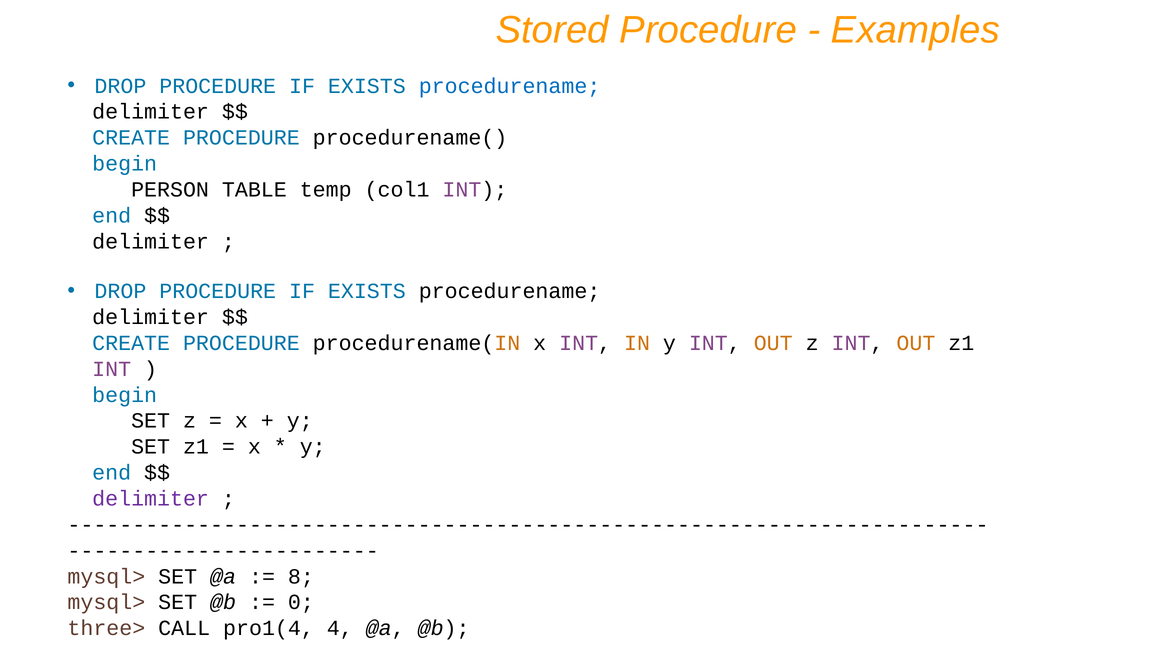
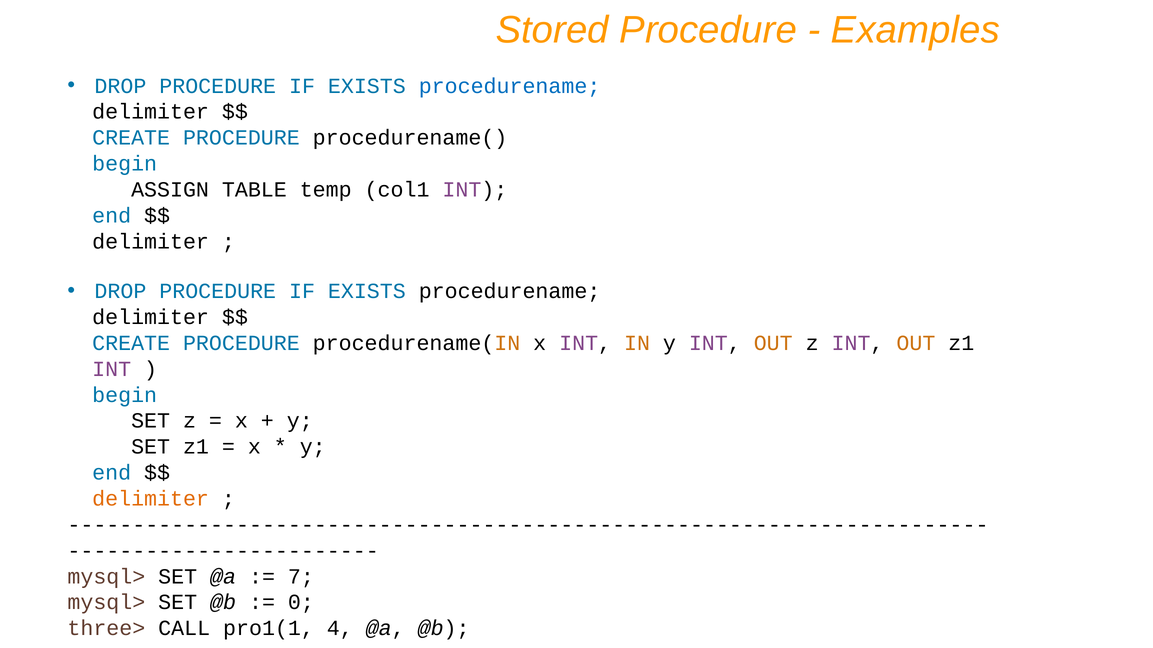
PERSON: PERSON -> ASSIGN
delimiter at (151, 499) colour: purple -> orange
8: 8 -> 7
pro1(4: pro1(4 -> pro1(1
